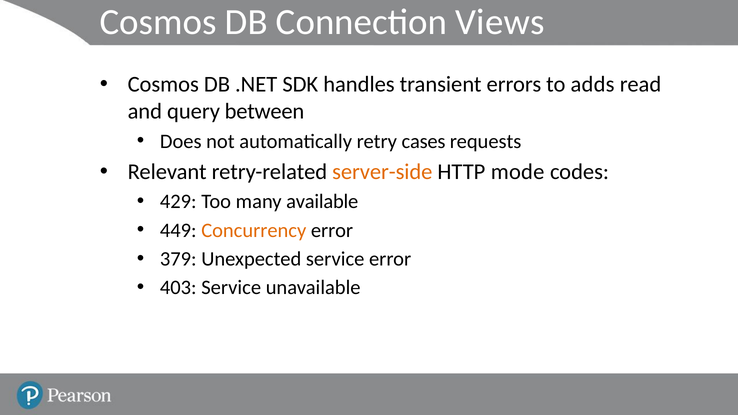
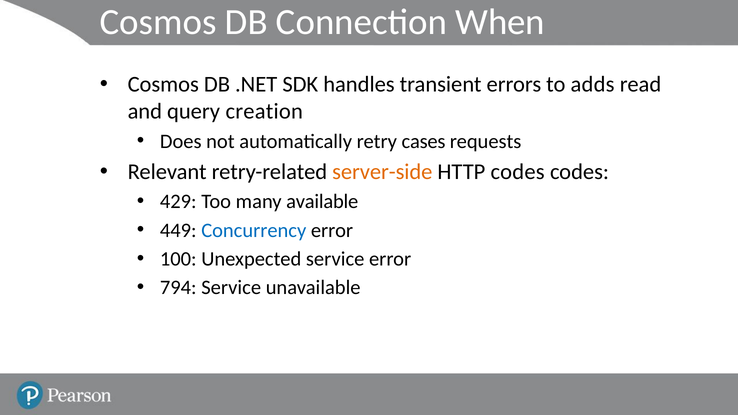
Views: Views -> When
between: between -> creation
HTTP mode: mode -> codes
Concurrency colour: orange -> blue
379: 379 -> 100
403: 403 -> 794
